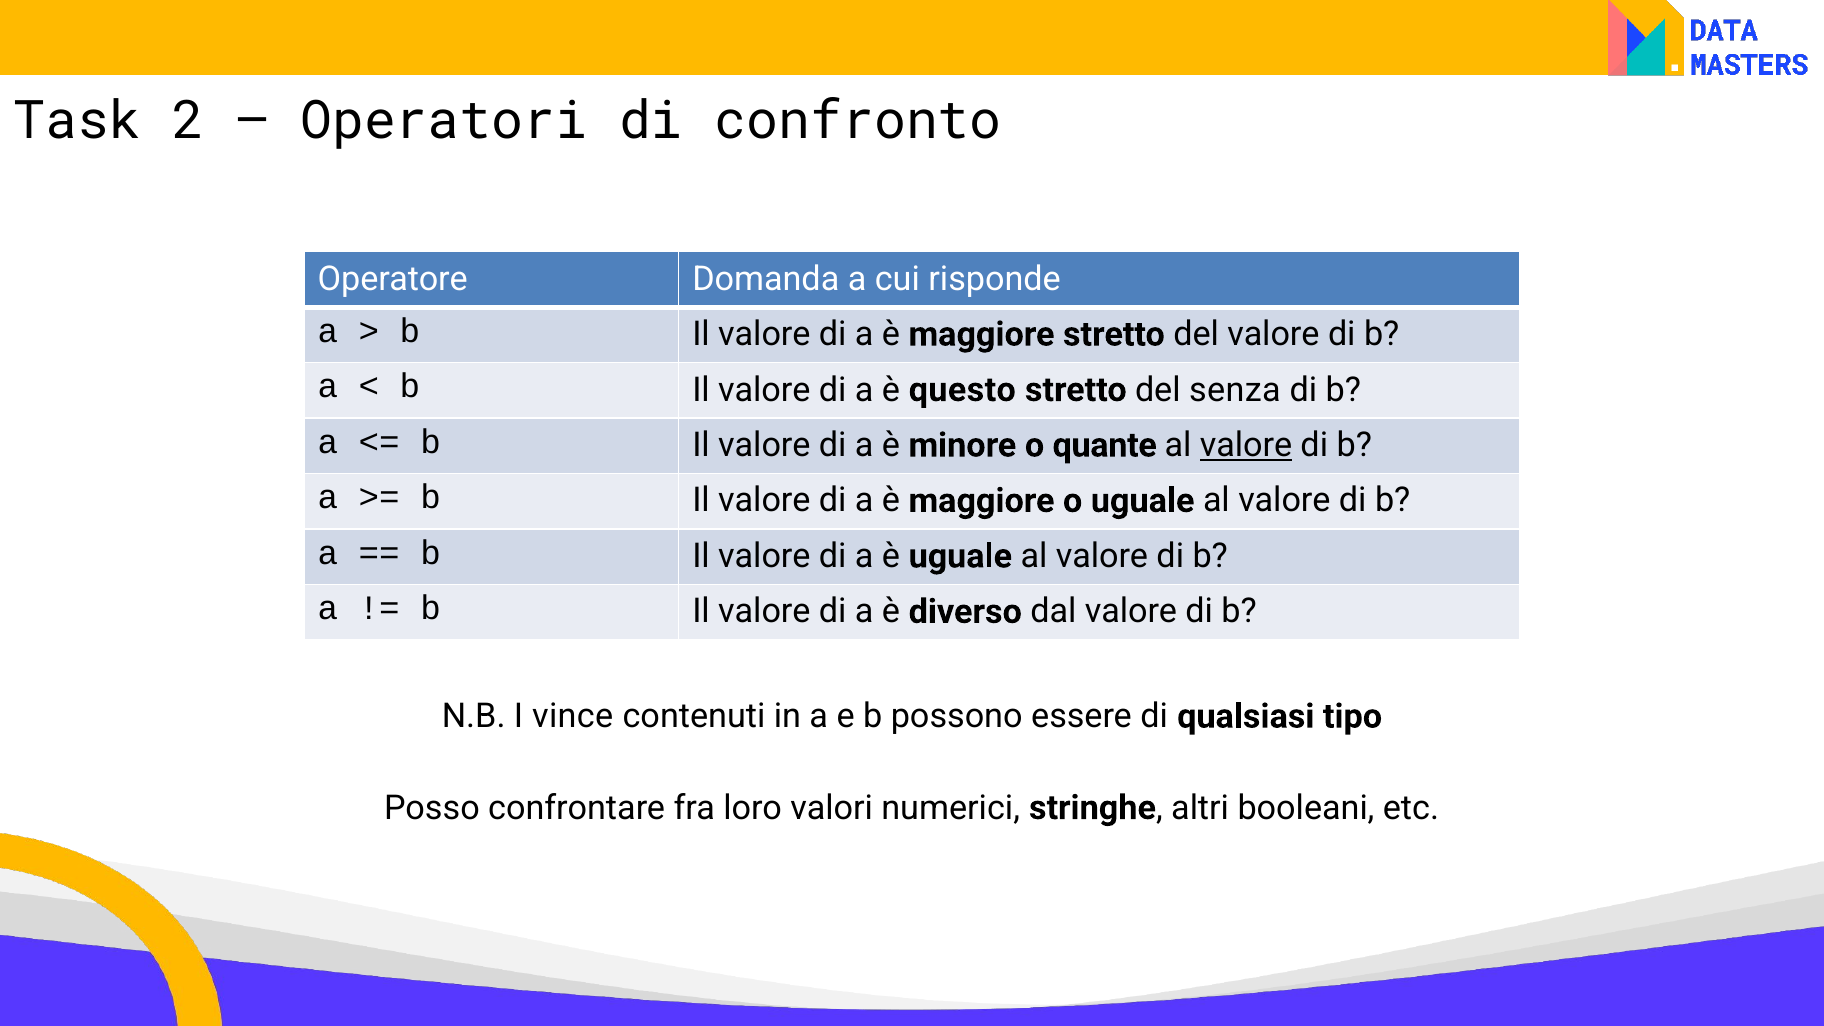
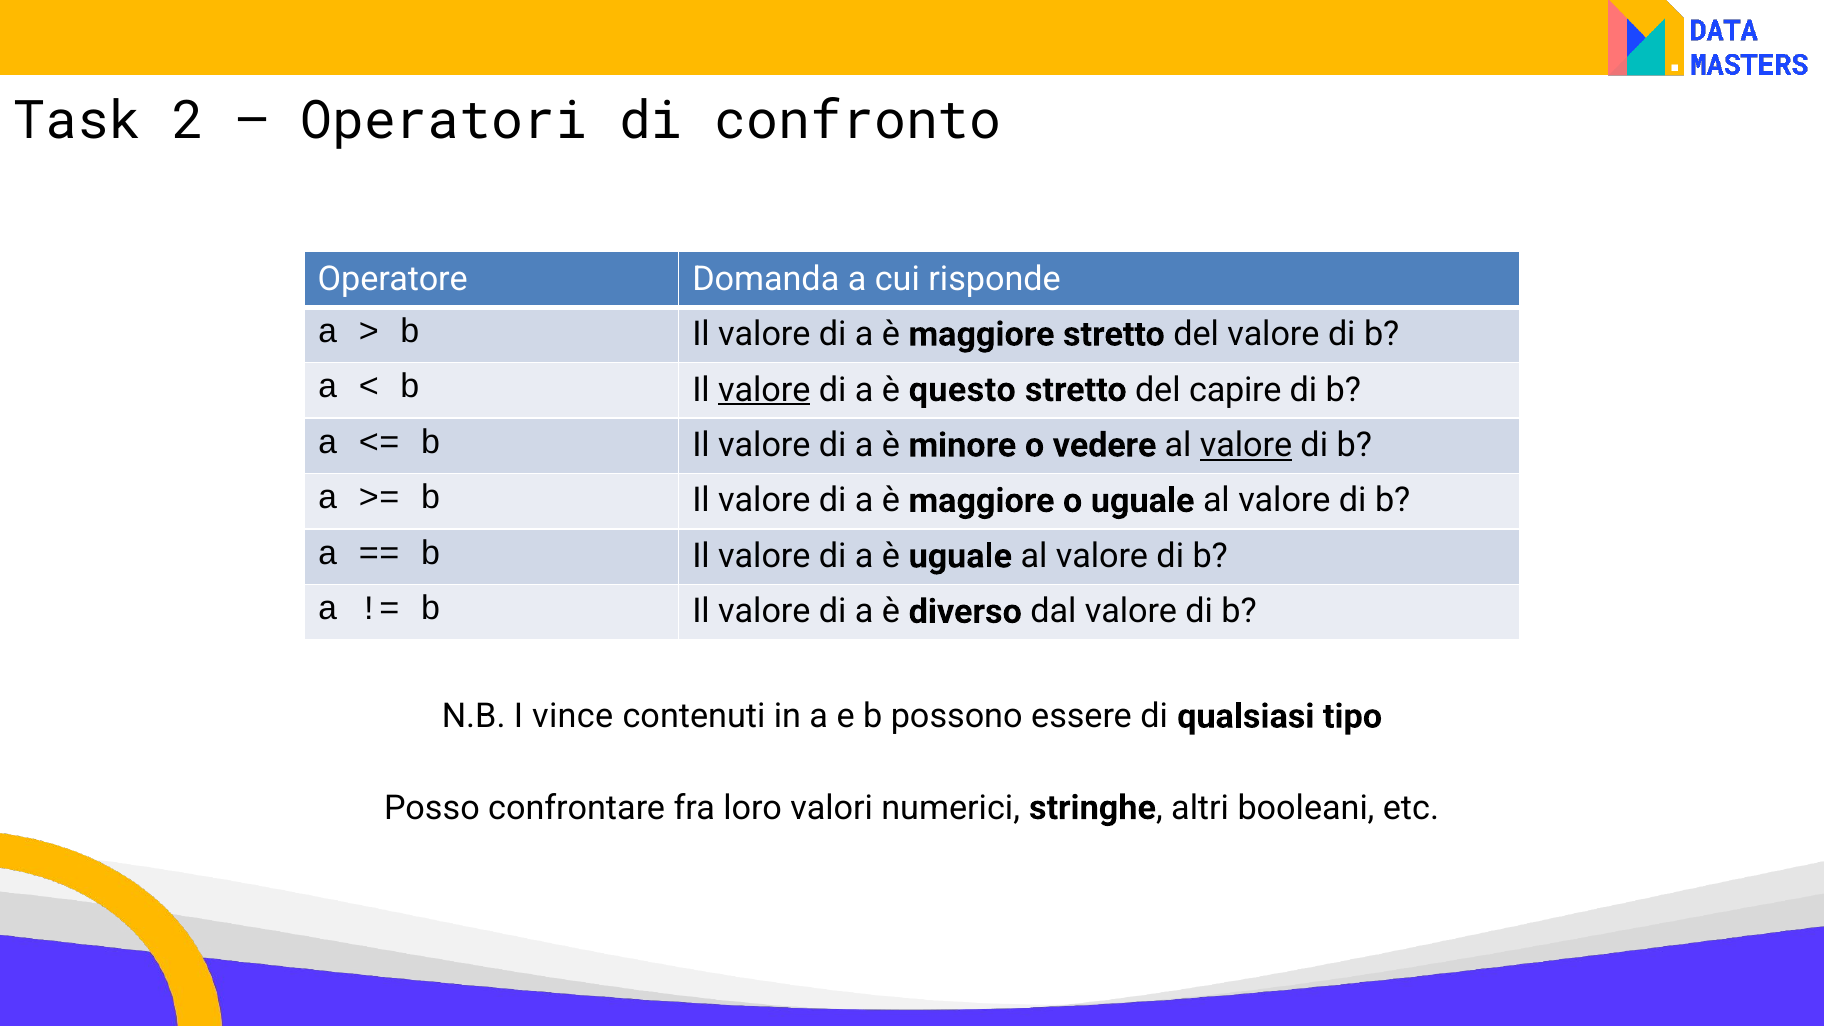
valore at (764, 390) underline: none -> present
senza: senza -> capire
quante: quante -> vedere
